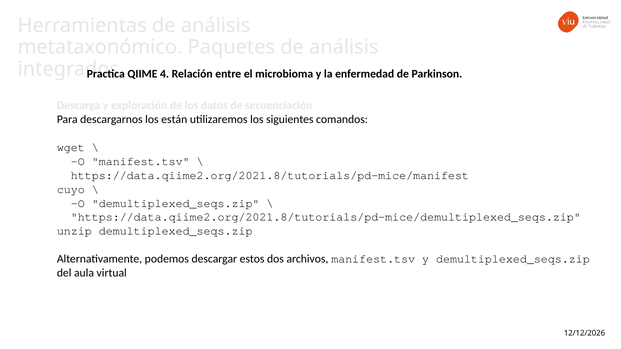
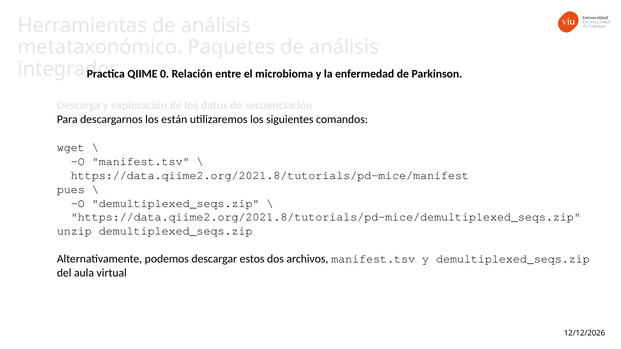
4: 4 -> 0
cuyo: cuyo -> pues
